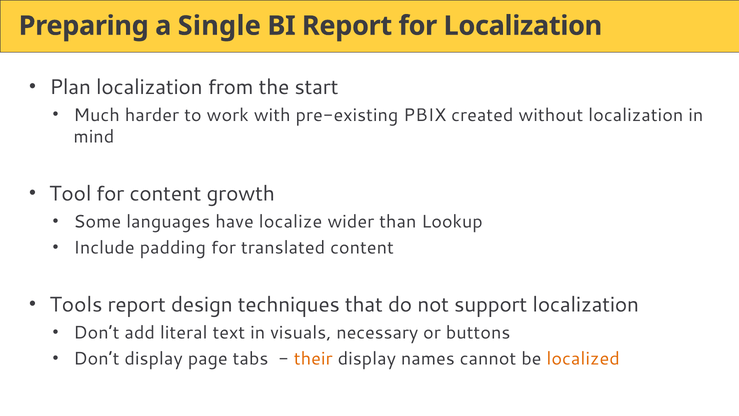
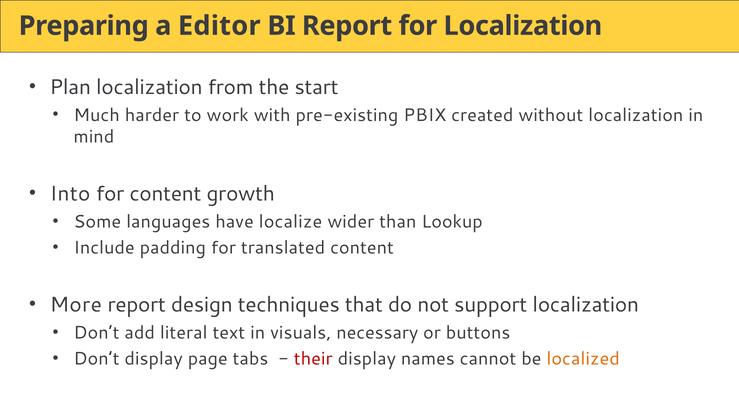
Single: Single -> Editor
Tool: Tool -> Into
Tools: Tools -> More
their colour: orange -> red
